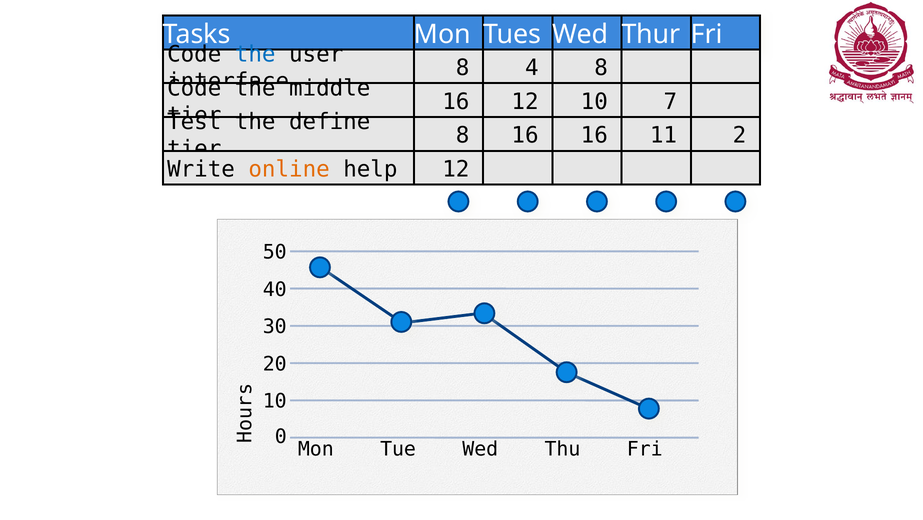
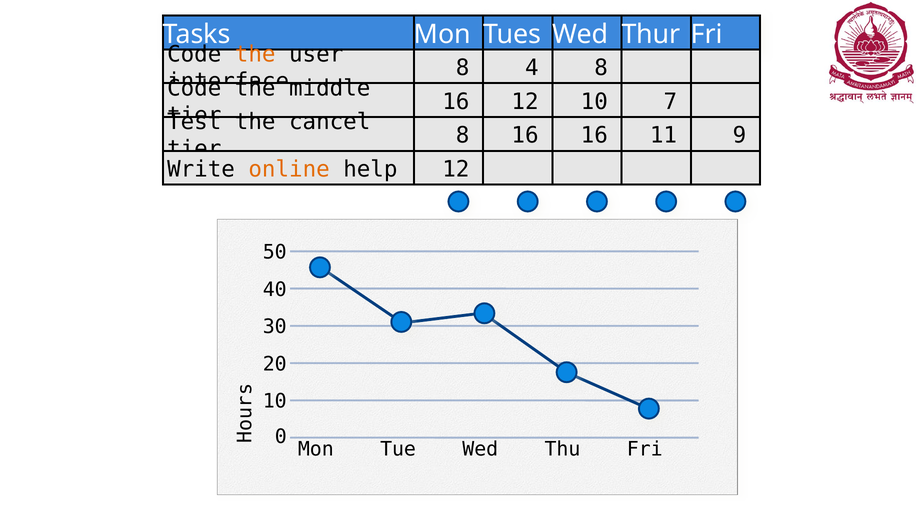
the at (255, 54) colour: blue -> orange
define: define -> cancel
2: 2 -> 9
